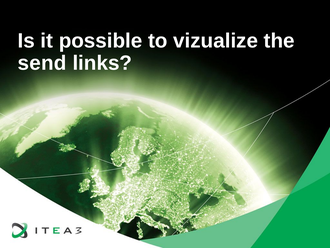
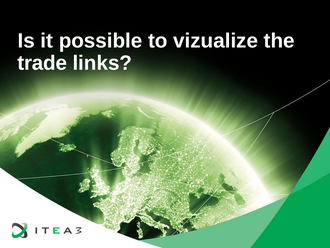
send: send -> trade
